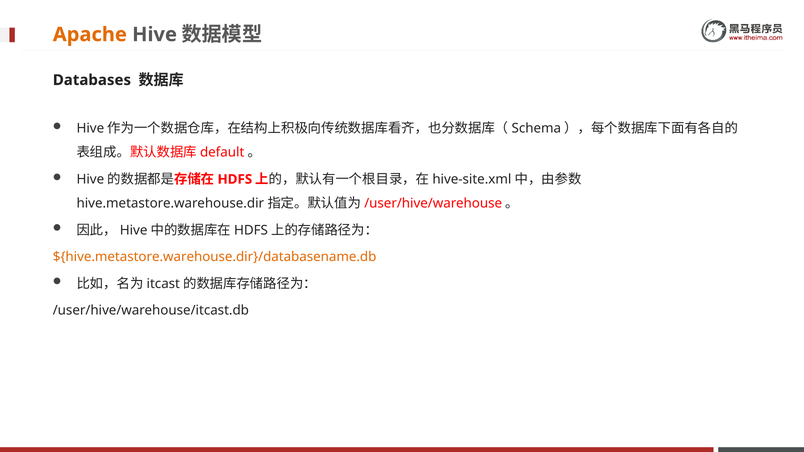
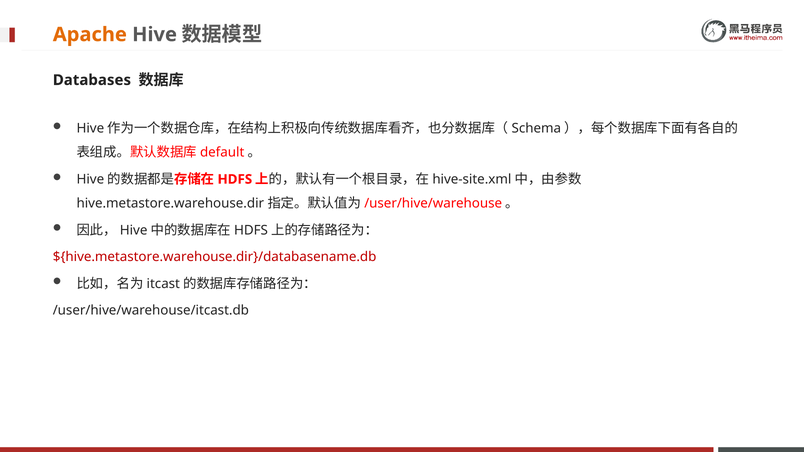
${hive.metastore.warehouse.dir}/databasename.db colour: orange -> red
